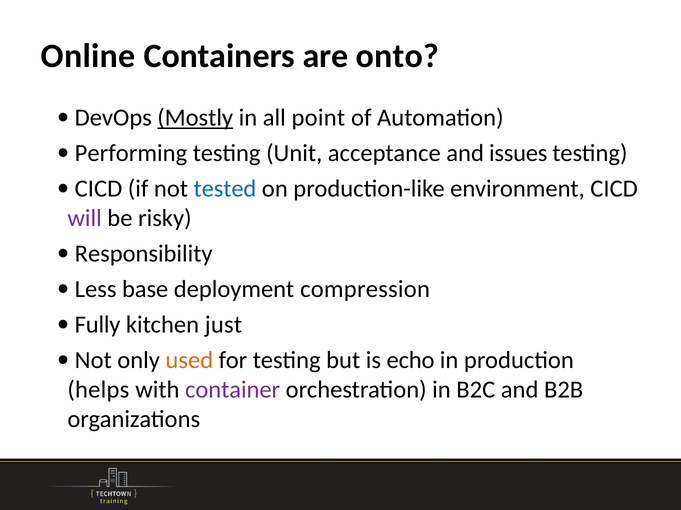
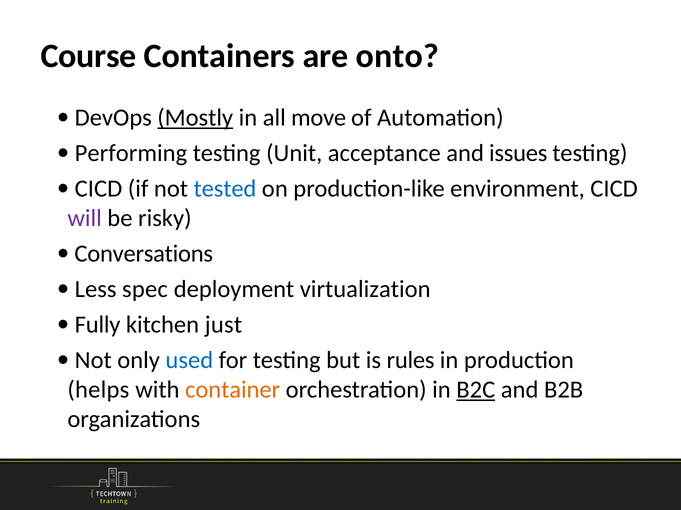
Online: Online -> Course
point: point -> move
Responsibility: Responsibility -> Conversations
base: base -> spec
compression: compression -> virtualization
used colour: orange -> blue
echo: echo -> rules
container colour: purple -> orange
B2C underline: none -> present
